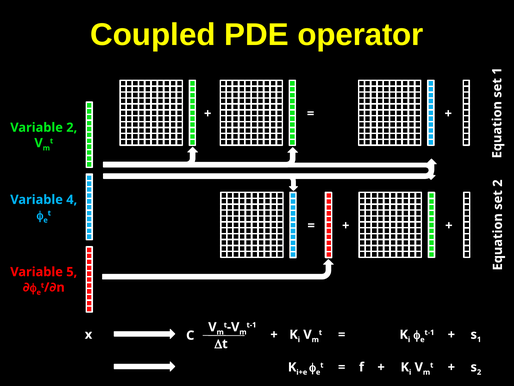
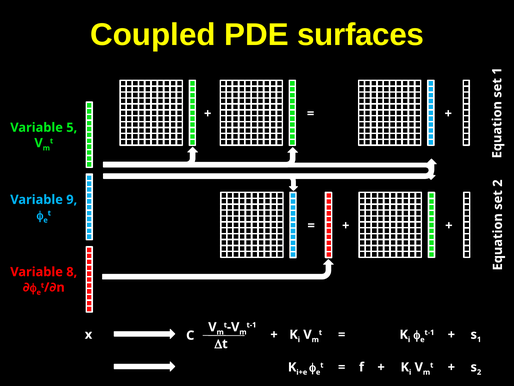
operator: operator -> surfaces
Variable 2: 2 -> 5
4: 4 -> 9
5: 5 -> 8
